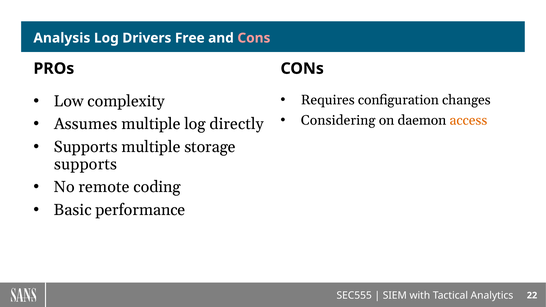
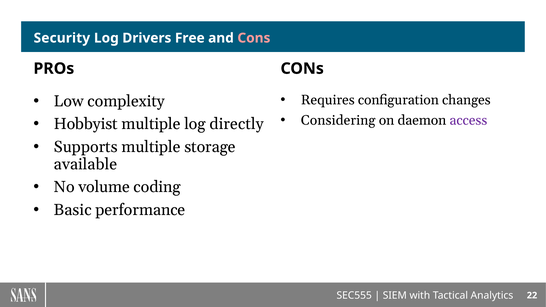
Analysis: Analysis -> Security
access colour: orange -> purple
Assumes: Assumes -> Hobbyist
supports at (85, 164): supports -> available
remote: remote -> volume
